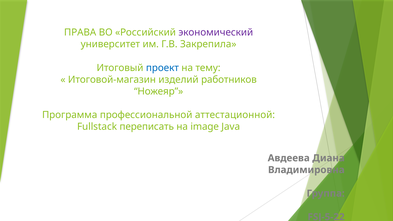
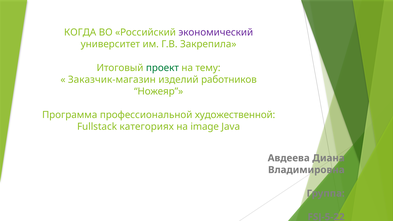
ПРАВА: ПРАВА -> КОГДА
проект colour: blue -> green
Итоговой-магазин: Итоговой-магазин -> Заказчик-магазин
аттестационной: аттестационной -> художественной
переписать: переписать -> категориях
